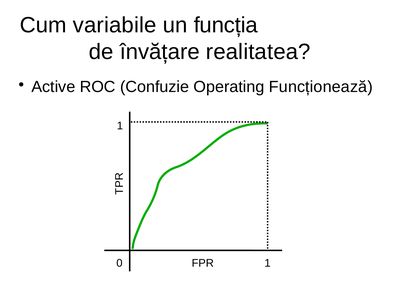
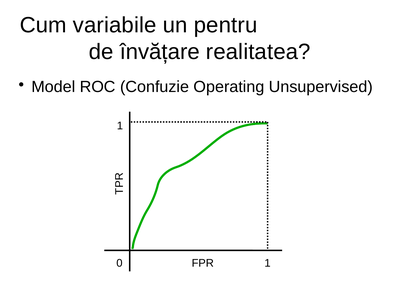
funcția: funcția -> pentru
Active: Active -> Model
Funcționează: Funcționează -> Unsupervised
